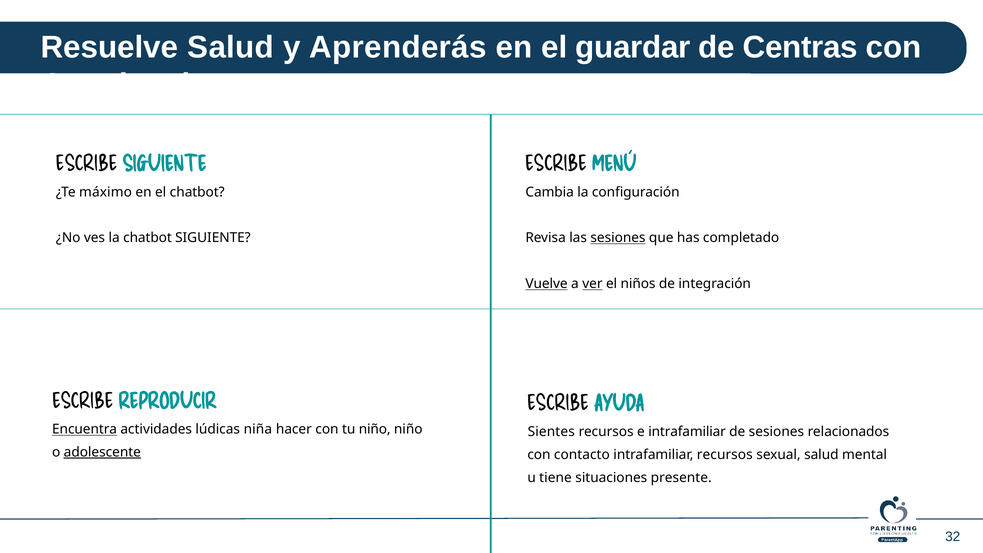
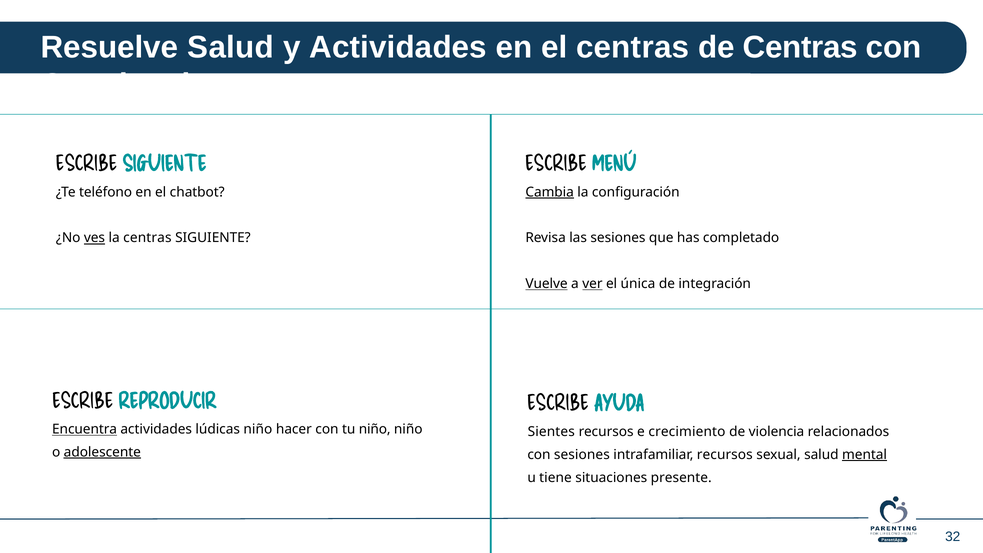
y Aprenderás: Aprenderás -> Actividades
el guardar: guardar -> centras
máximo: máximo -> teléfono
Cambia underline: none -> present
ves underline: none -> present
la chatbot: chatbot -> centras
sesiones at (618, 238) underline: present -> none
niños: niños -> única
lúdicas niña: niña -> niño
e intrafamiliar: intrafamiliar -> crecimiento
de sesiones: sesiones -> violencia
con contacto: contacto -> sesiones
mental underline: none -> present
